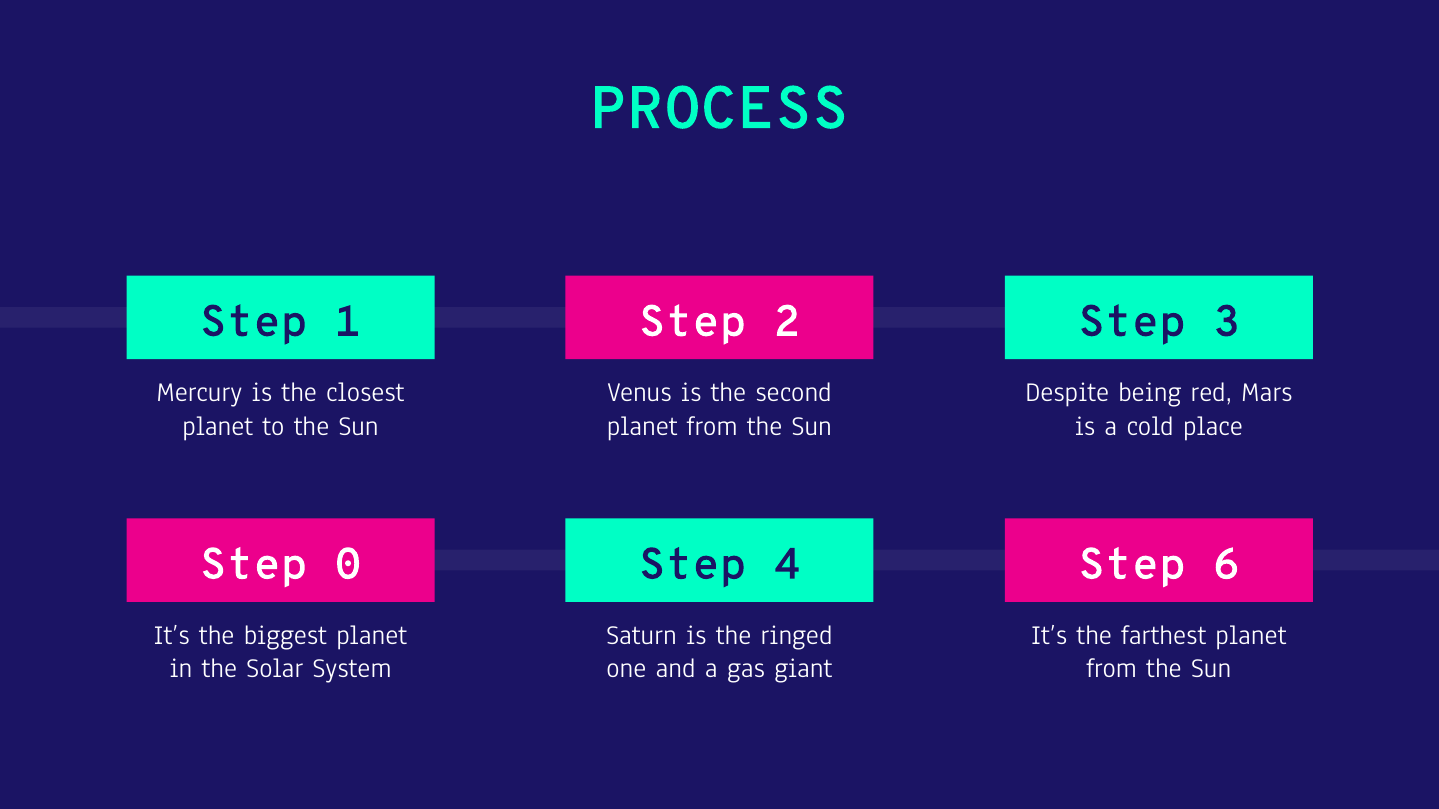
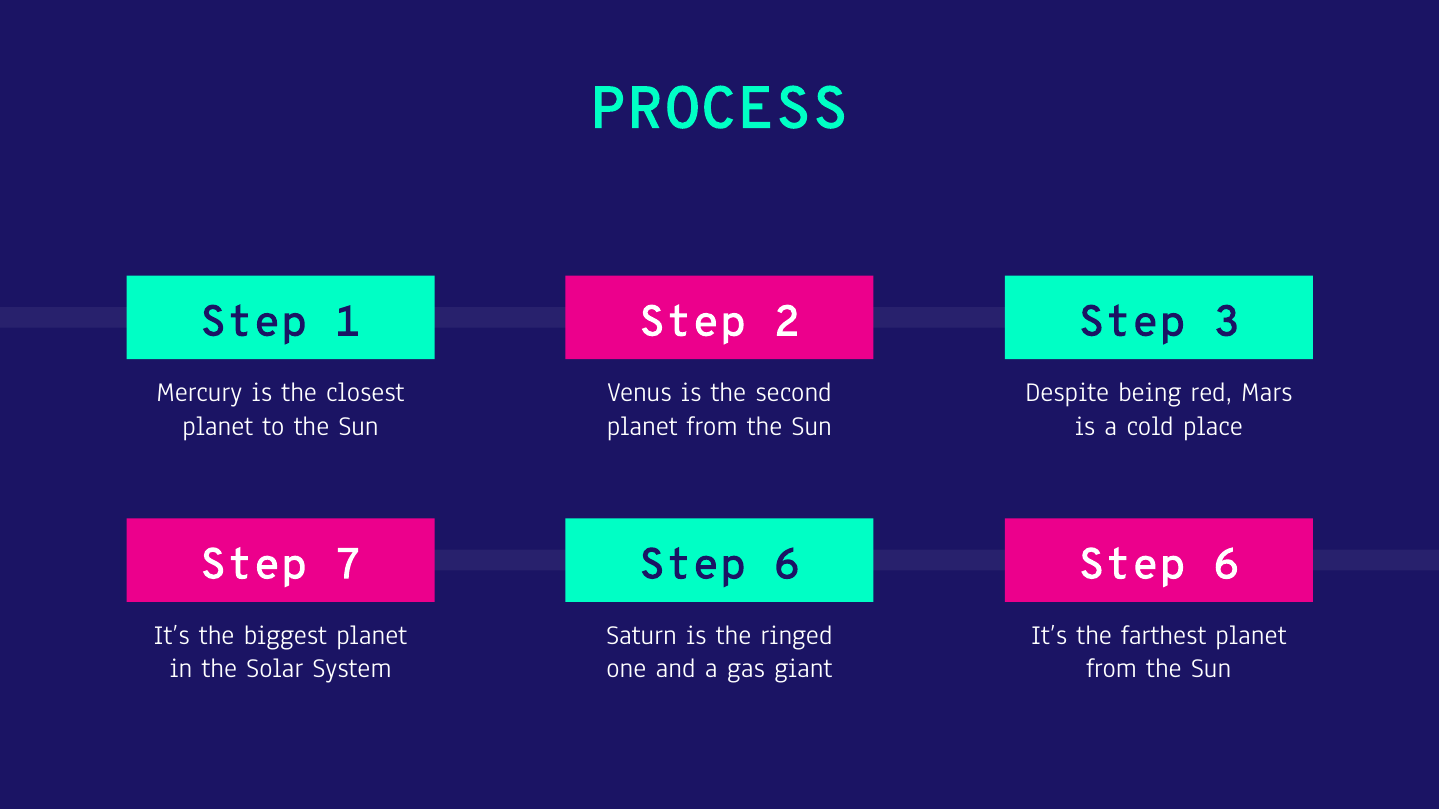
0: 0 -> 7
4 at (787, 564): 4 -> 6
